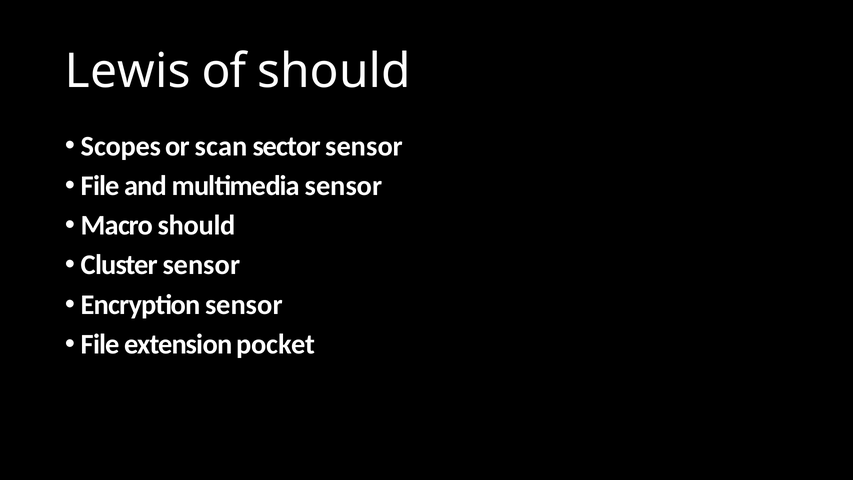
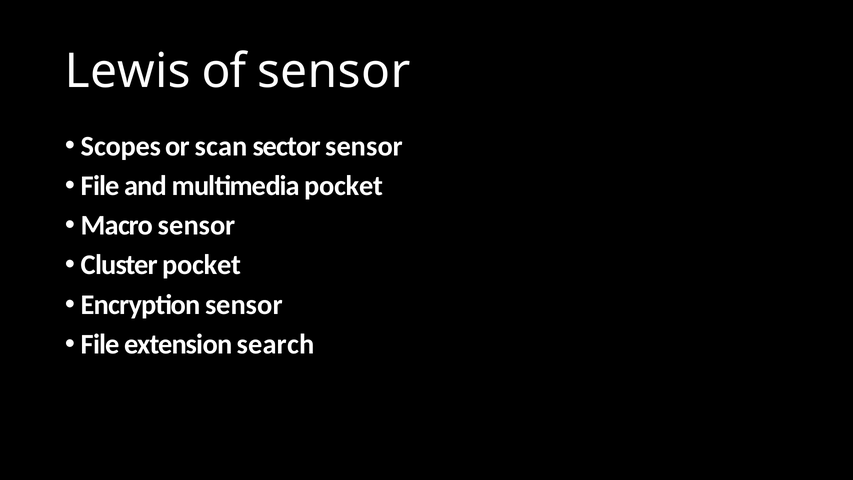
of should: should -> sensor
multimedia sensor: sensor -> pocket
Macro should: should -> sensor
Cluster sensor: sensor -> pocket
pocket: pocket -> search
